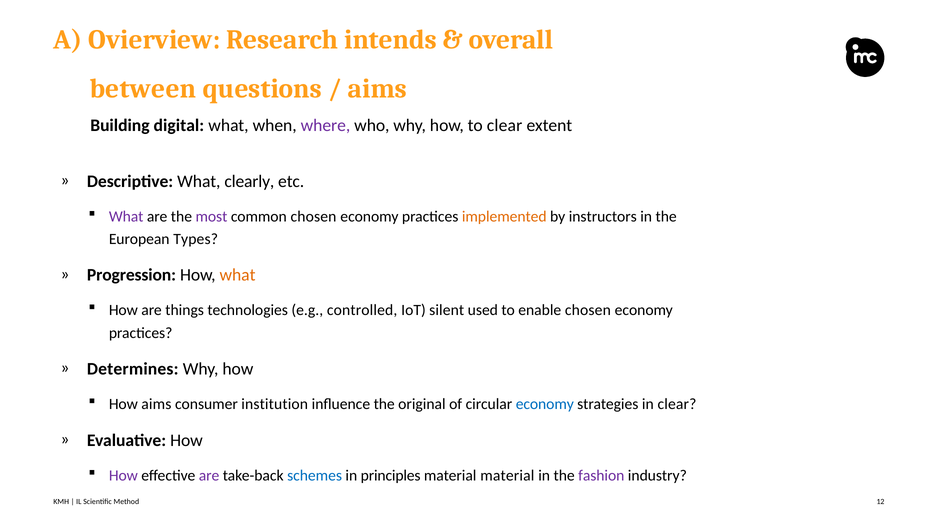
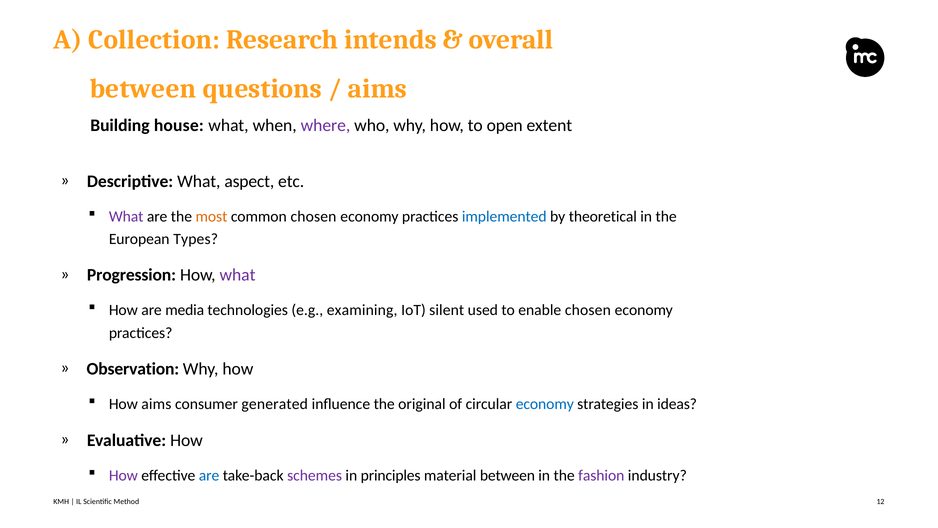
Ovierview: Ovierview -> Collection
digital: digital -> house
to clear: clear -> open
clearly: clearly -> aspect
most colour: purple -> orange
implemented colour: orange -> blue
instructors: instructors -> theoretical
what at (238, 275) colour: orange -> purple
things: things -> media
controlled: controlled -> examining
Determines: Determines -> Observation
institution: institution -> generated
in clear: clear -> ideas
are at (209, 475) colour: purple -> blue
schemes colour: blue -> purple
material material: material -> between
